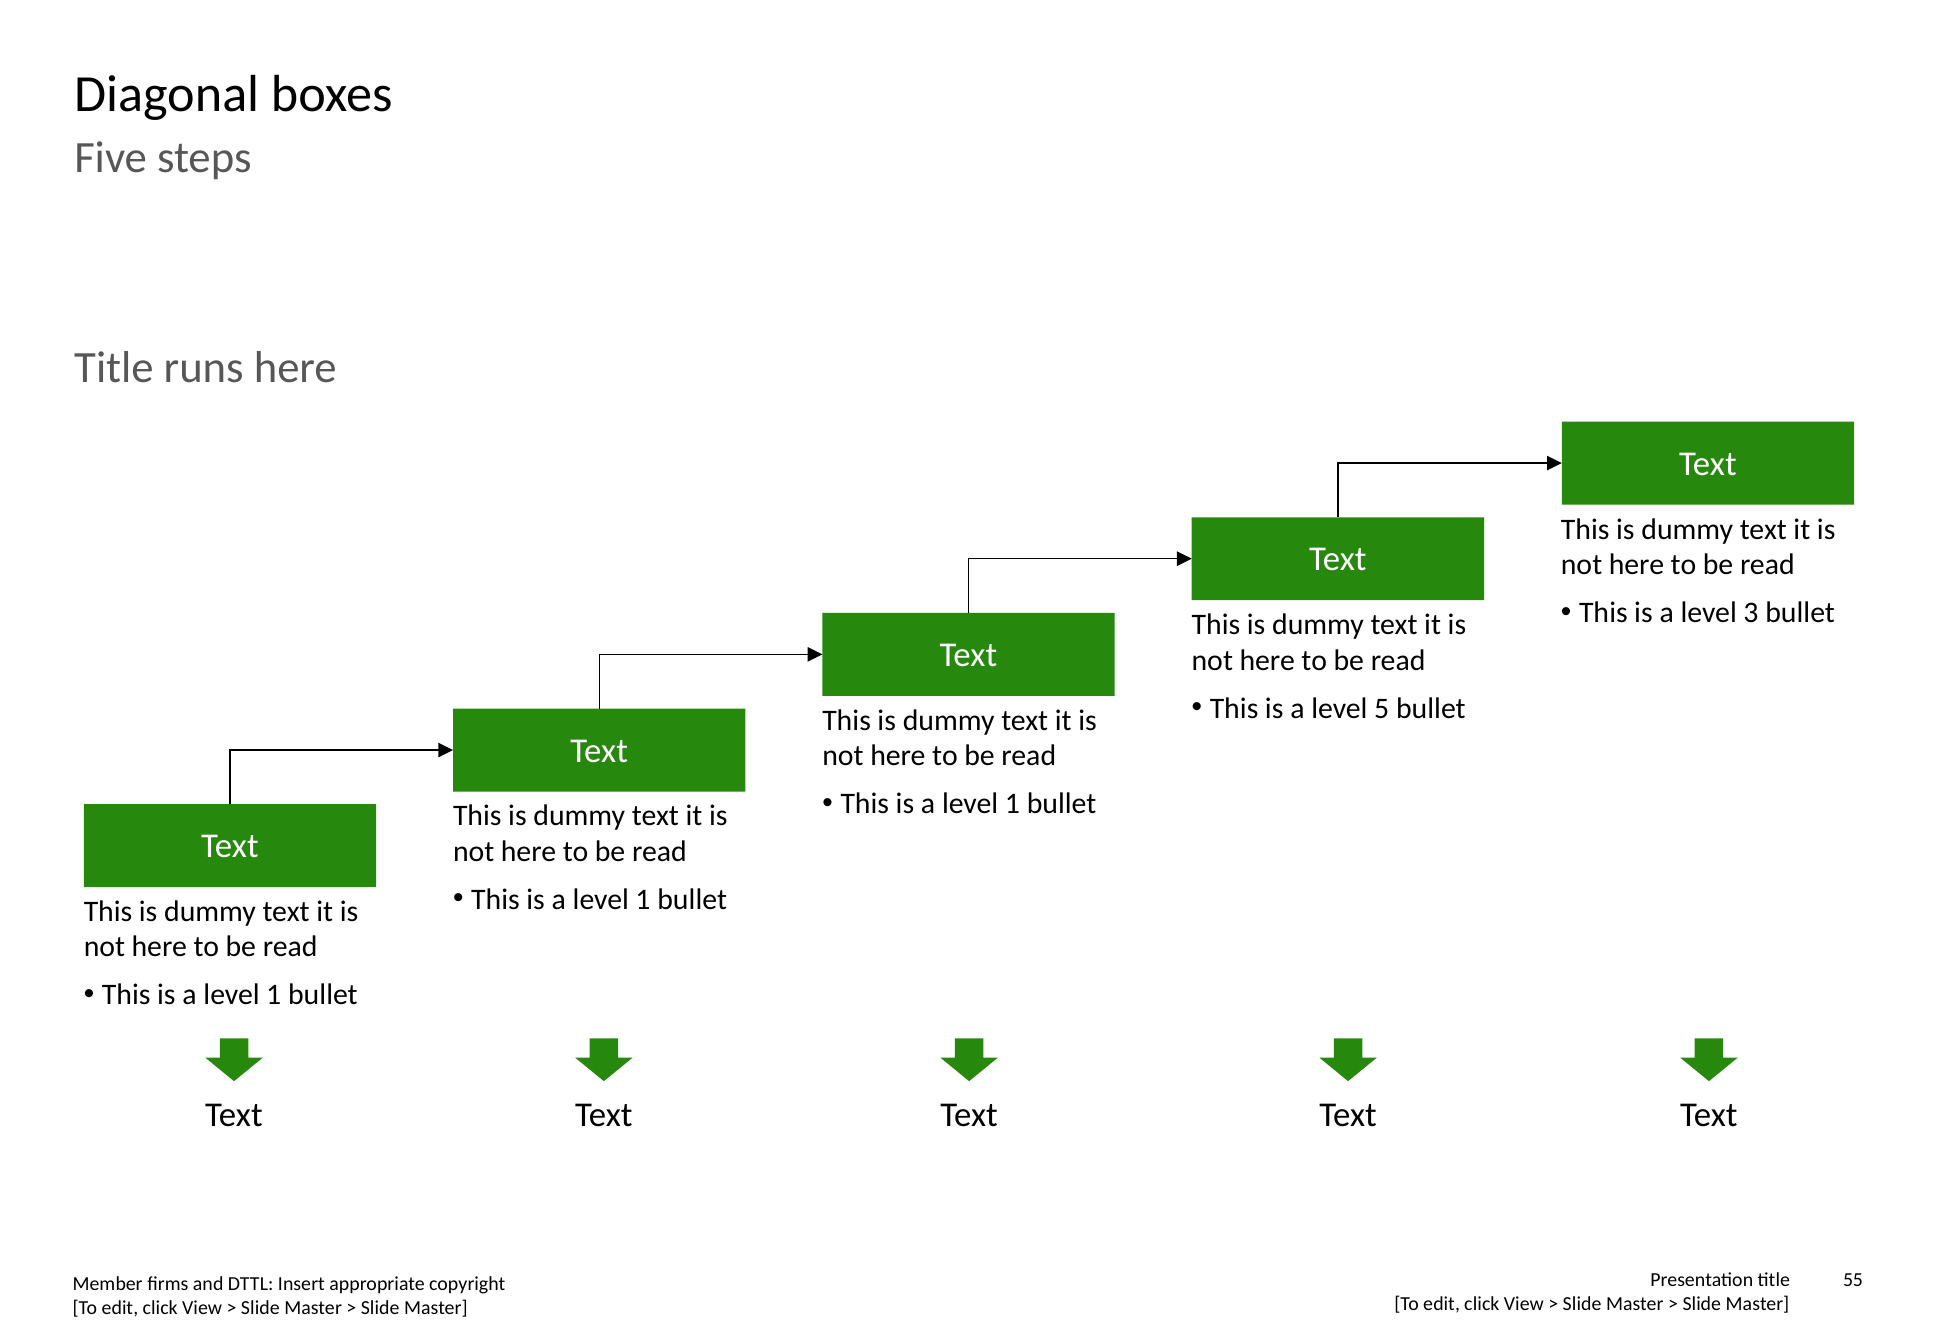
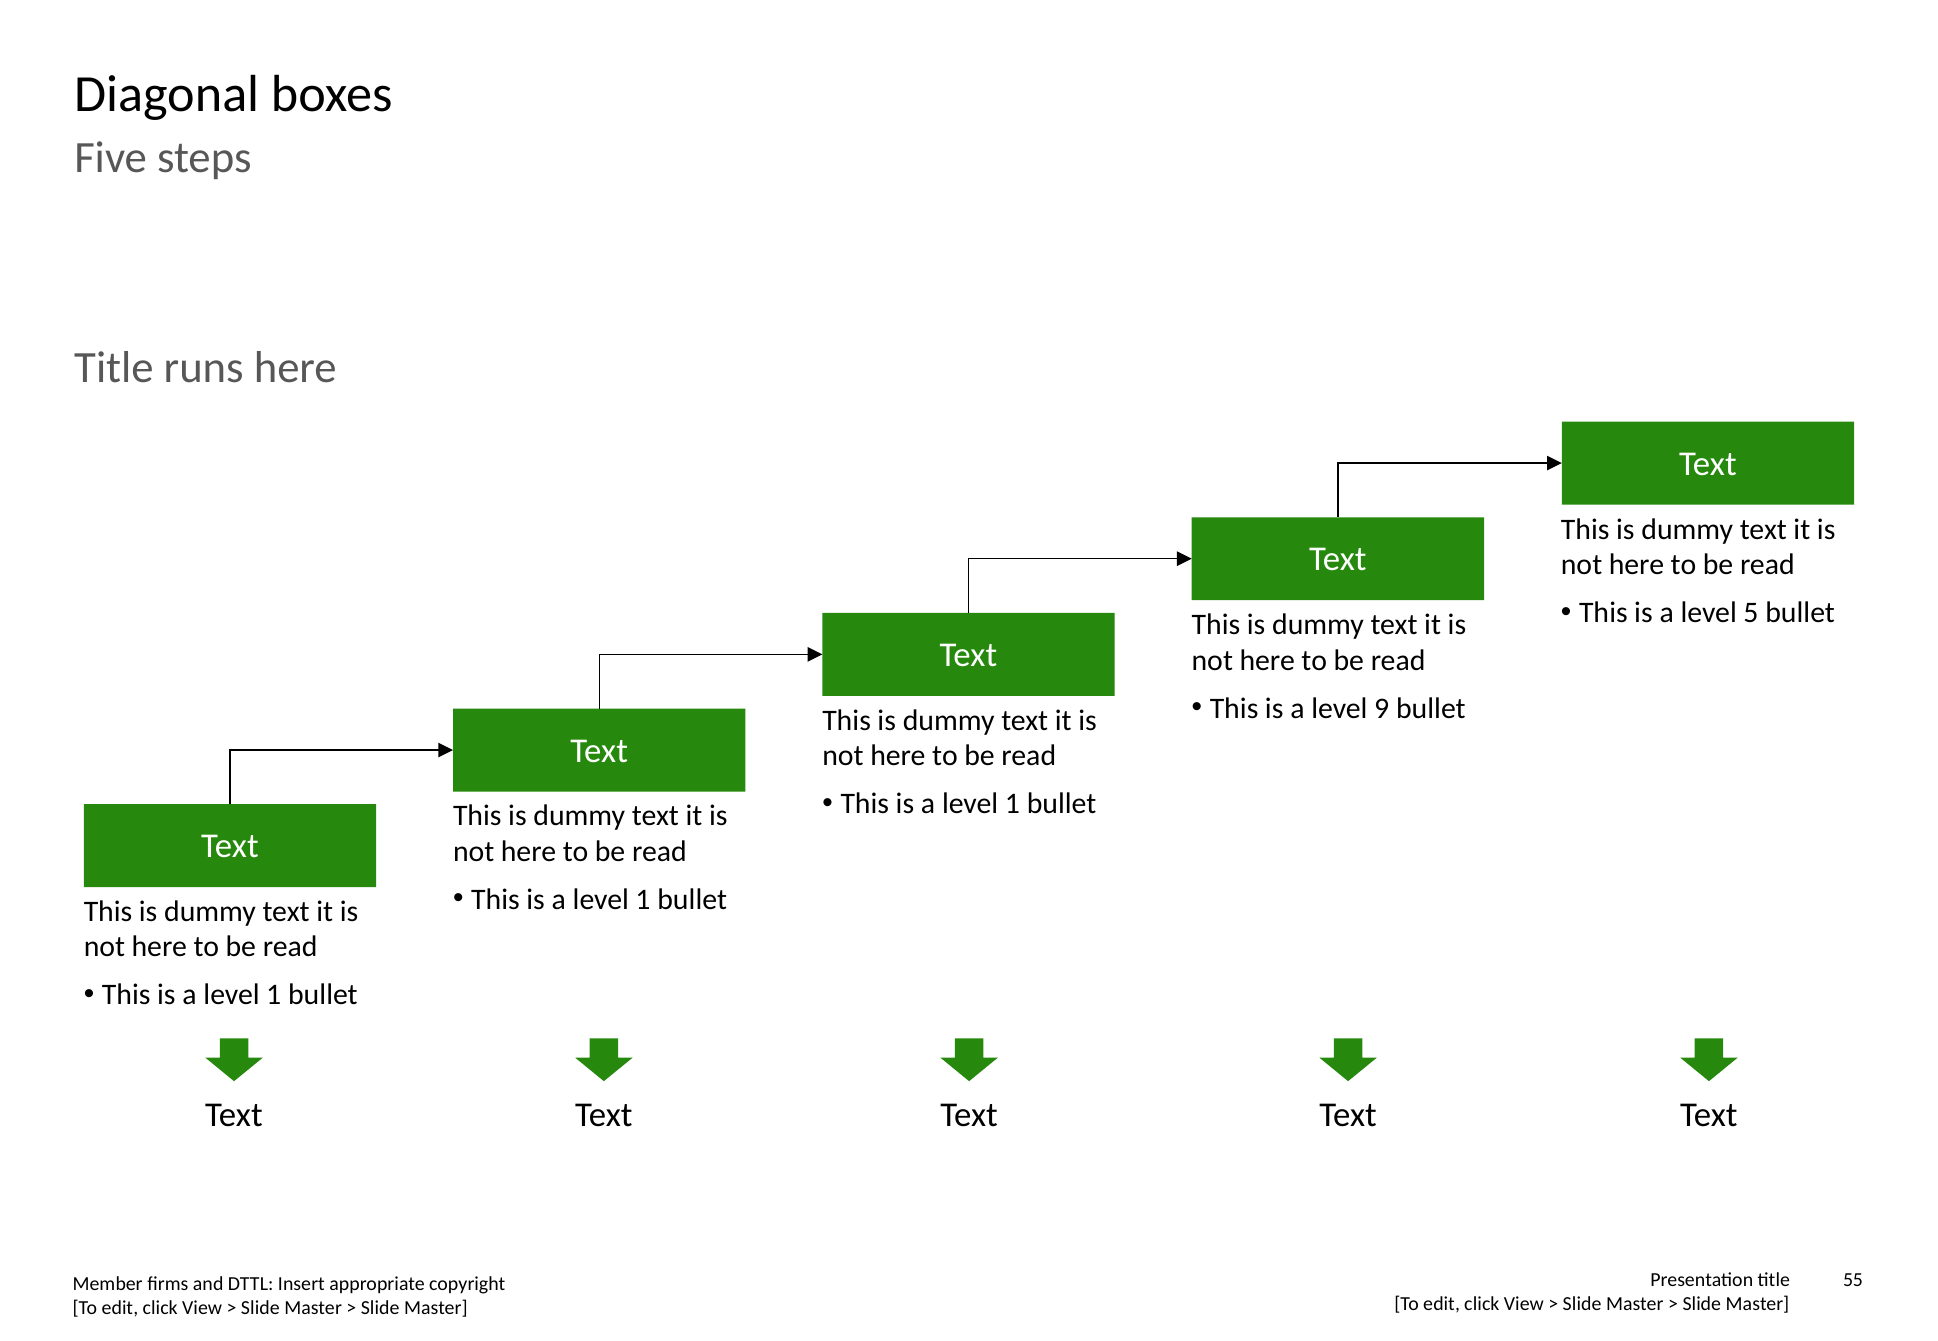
3: 3 -> 5
5: 5 -> 9
